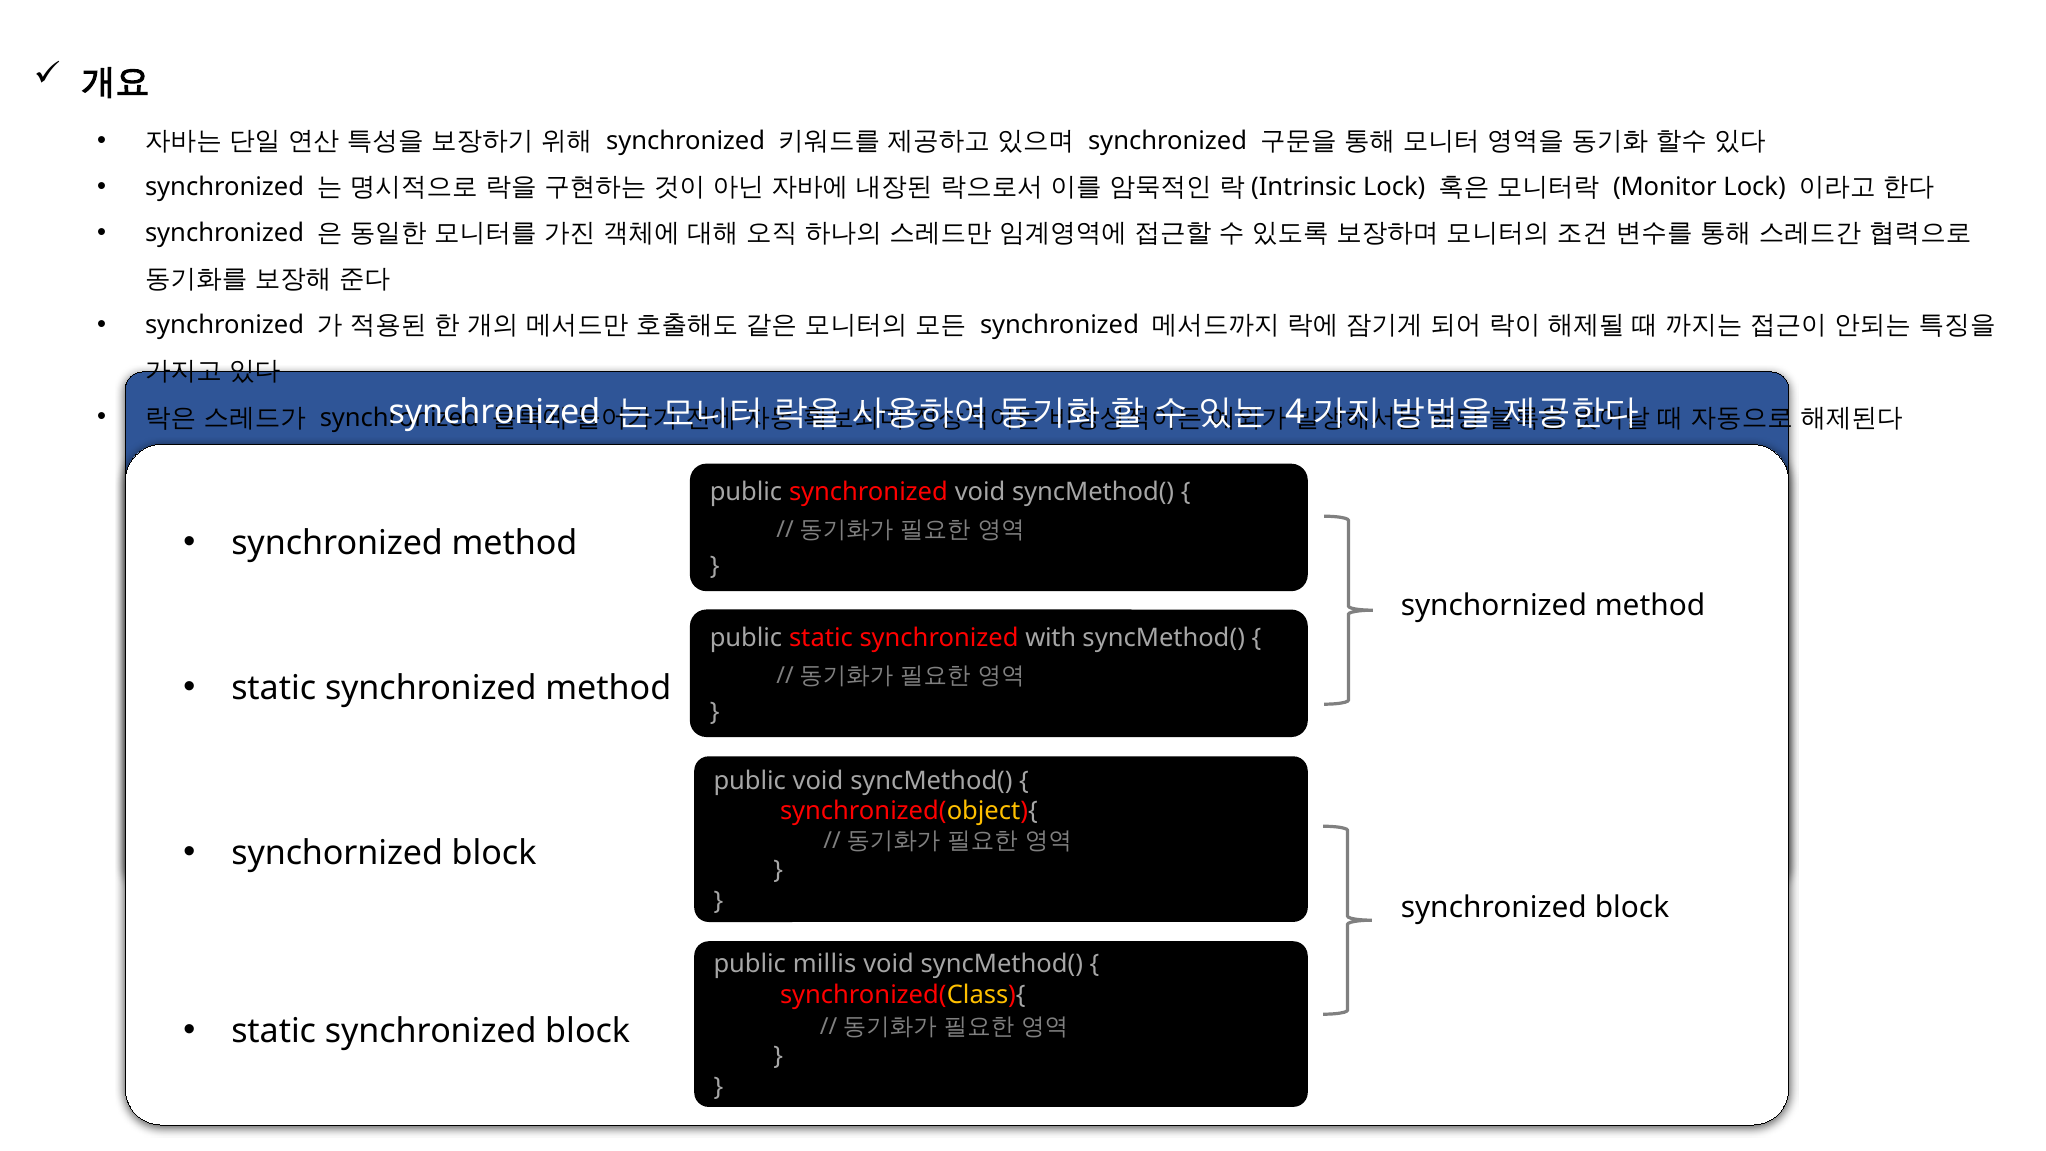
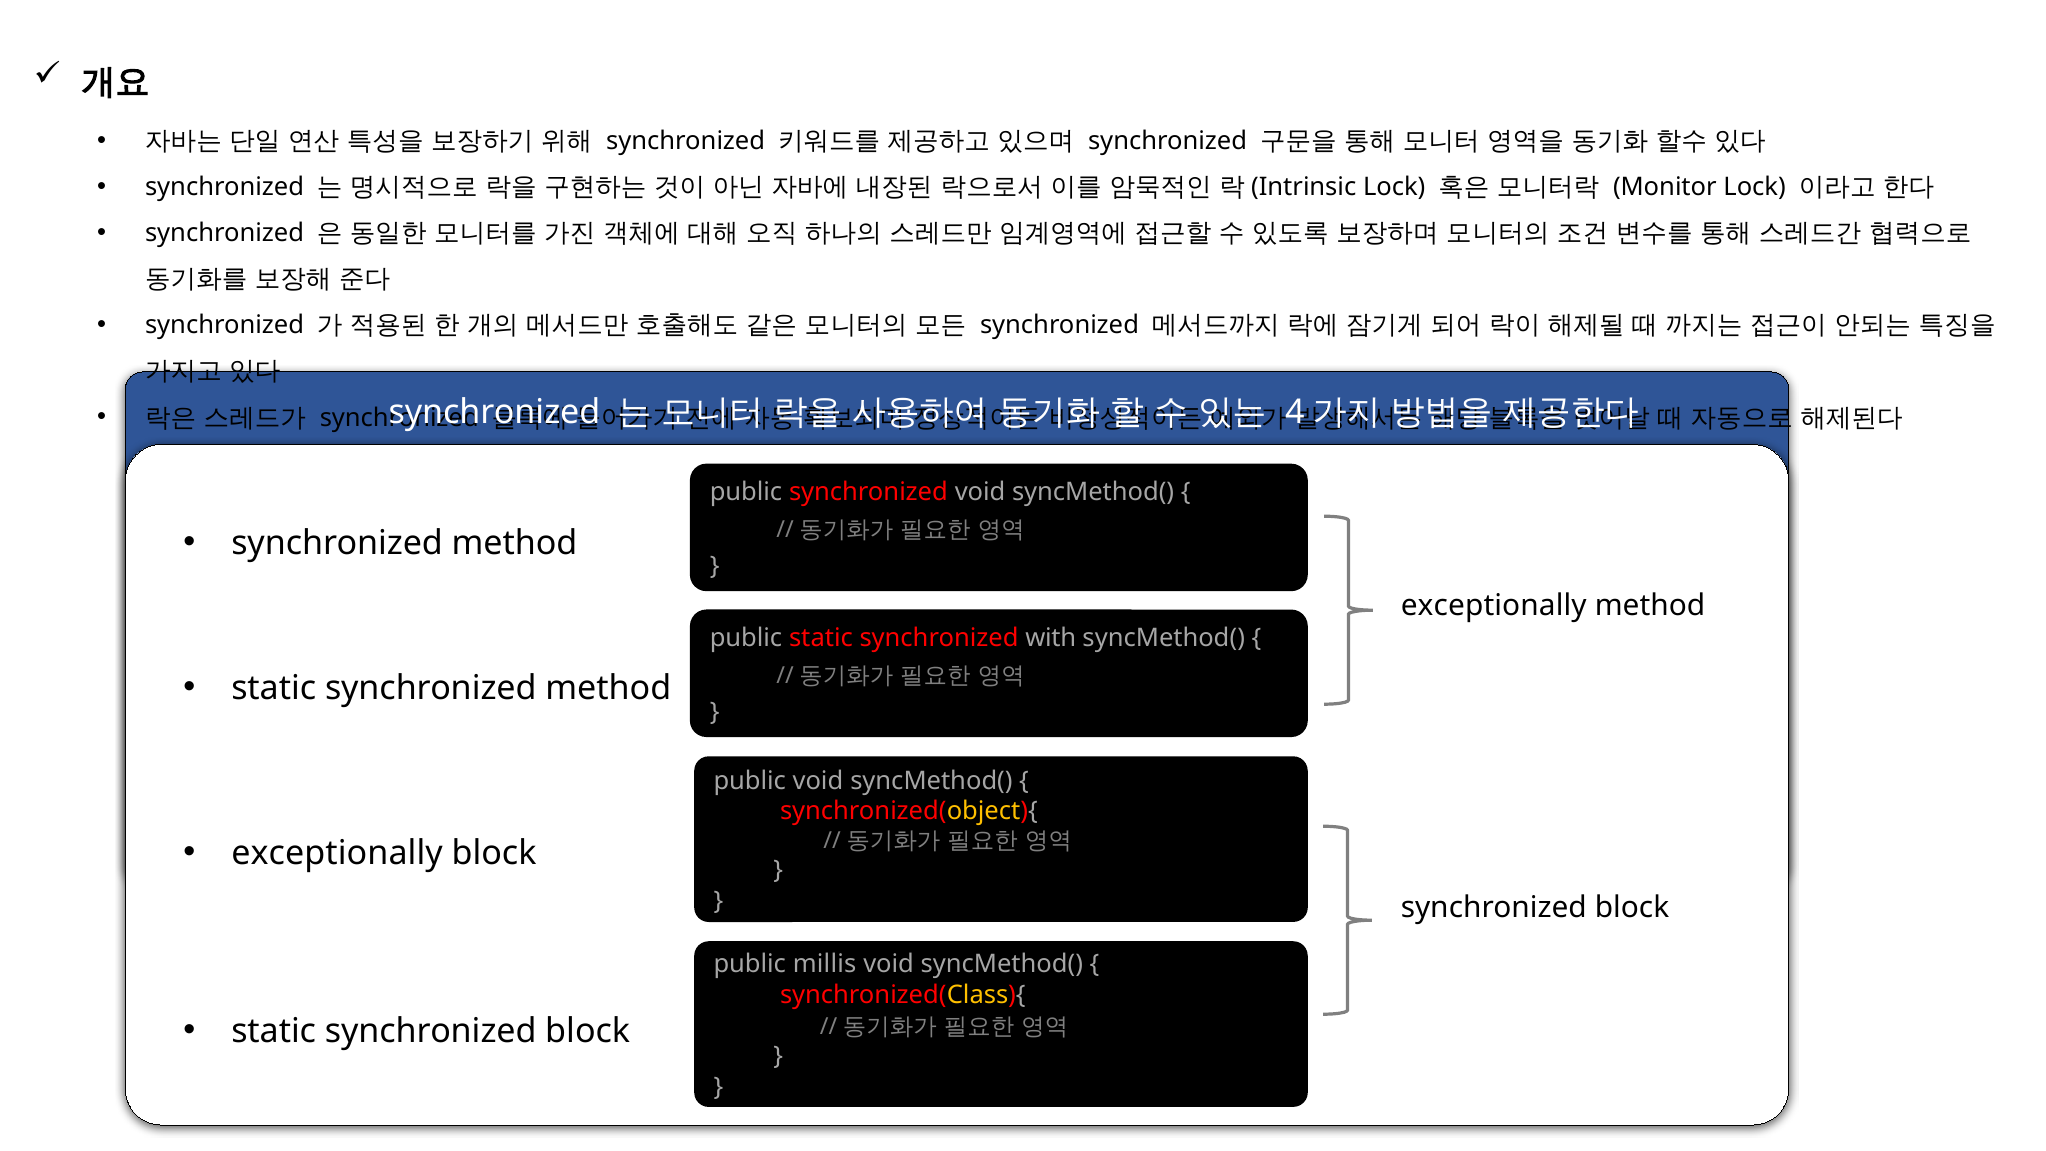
synchornized at (1494, 606): synchornized -> exceptionally
synchornized at (337, 853): synchornized -> exceptionally
